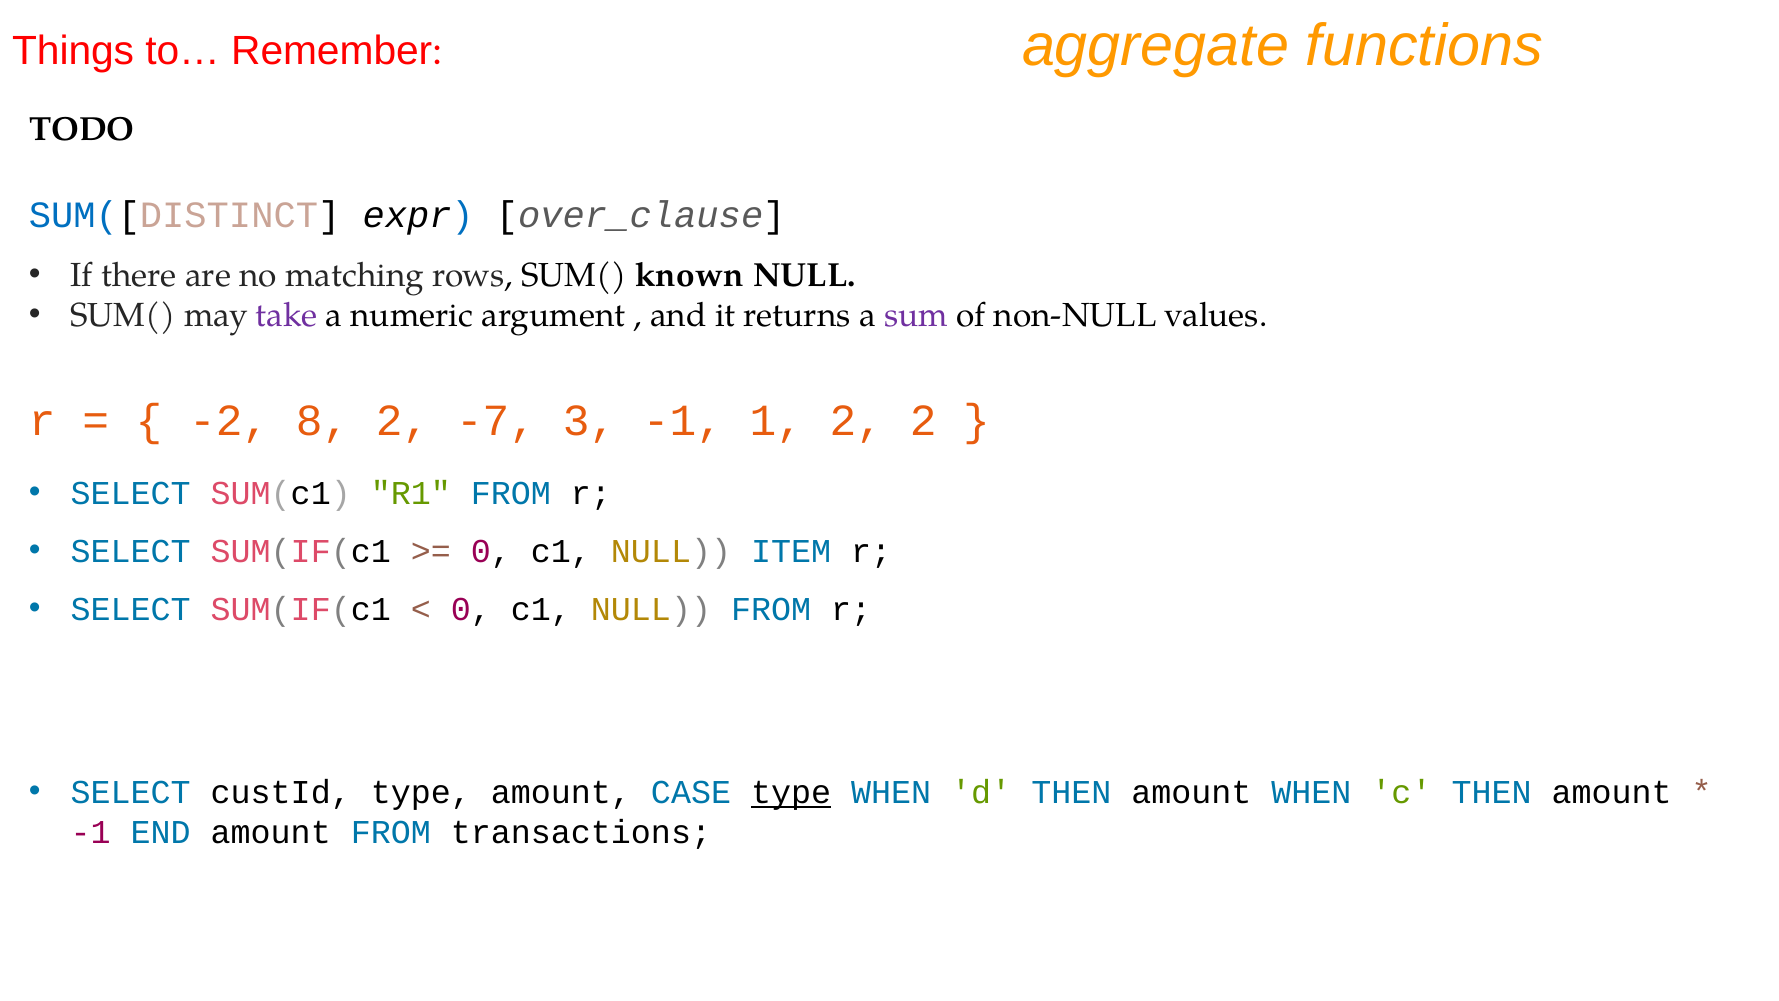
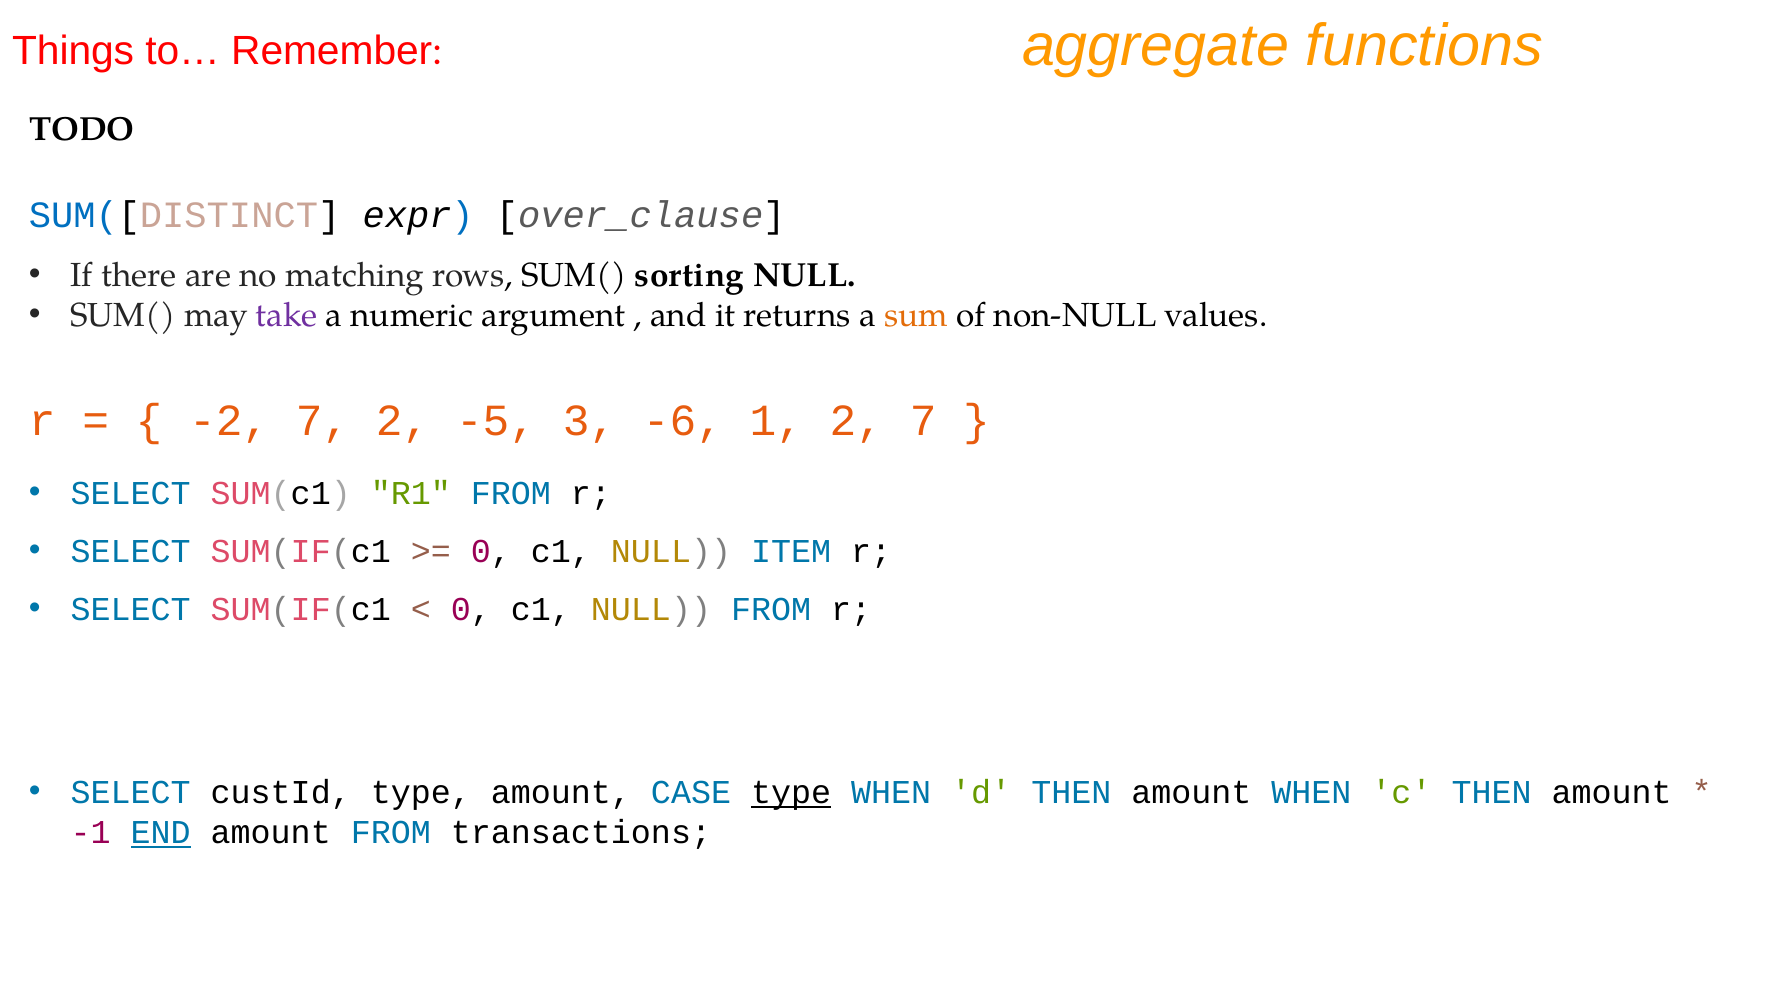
known: known -> sorting
sum colour: purple -> orange
-2 8: 8 -> 7
-7: -7 -> -5
3 -1: -1 -> -6
2 2: 2 -> 7
END underline: none -> present
